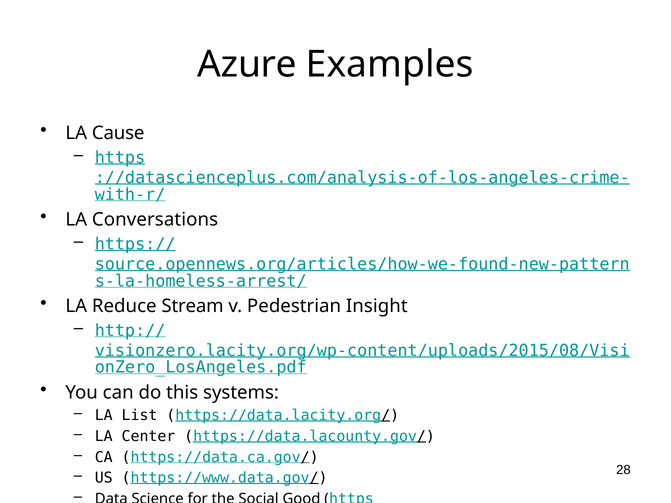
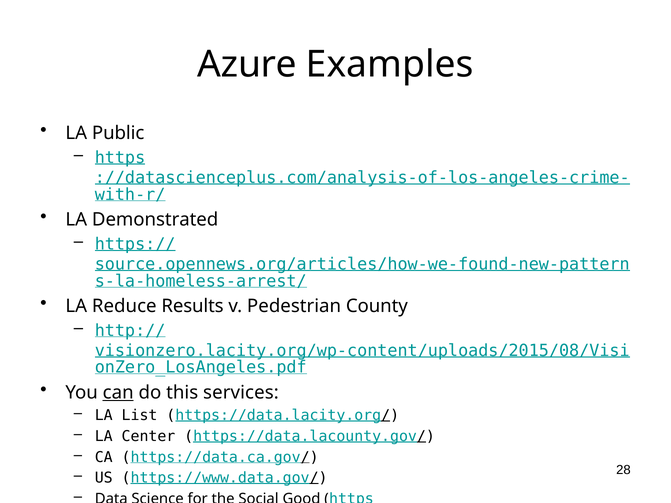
Cause: Cause -> Public
Conversations: Conversations -> Demonstrated
Stream: Stream -> Results
Insight: Insight -> County
can underline: none -> present
systems: systems -> services
